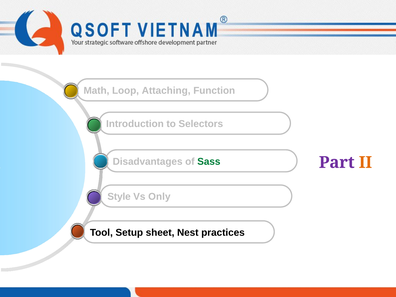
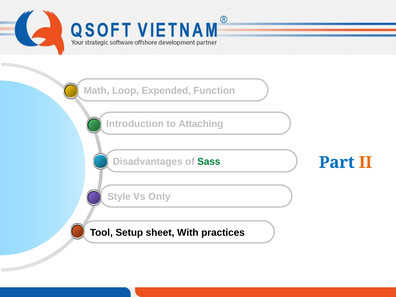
Attaching: Attaching -> Expended
Selectors: Selectors -> Attaching
Part colour: purple -> blue
Nest: Nest -> With
